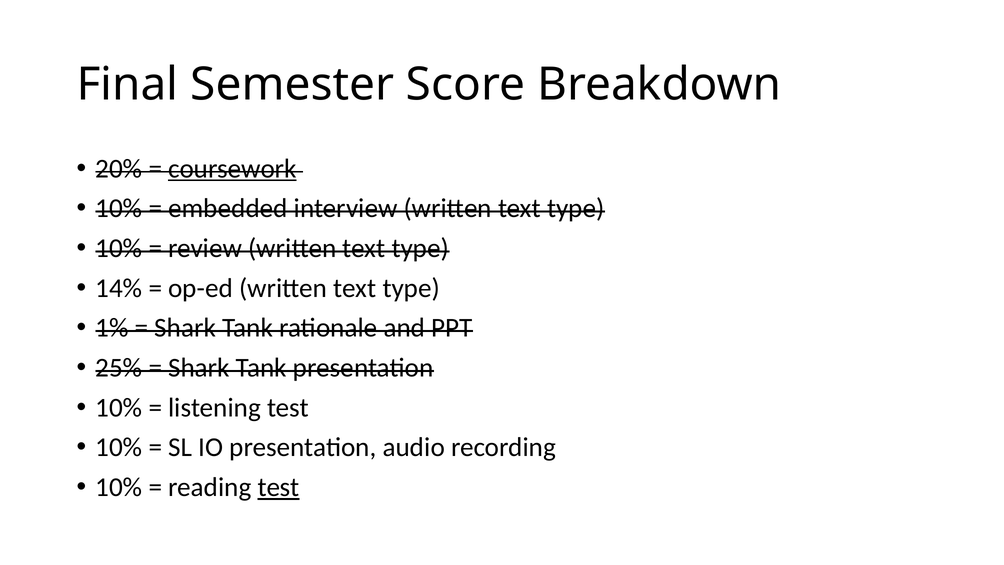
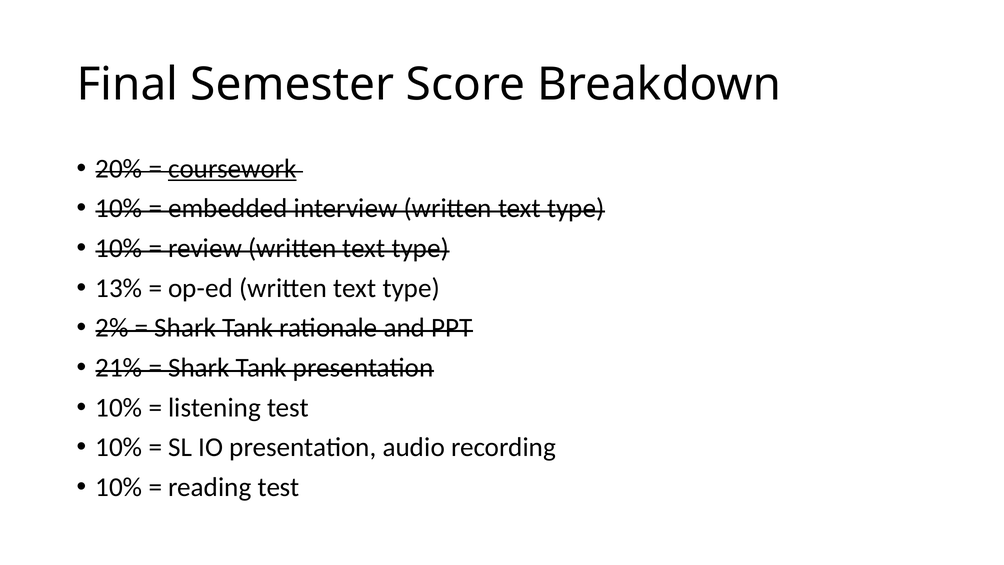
14%: 14% -> 13%
1%: 1% -> 2%
25%: 25% -> 21%
test at (279, 487) underline: present -> none
